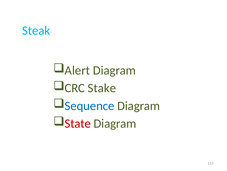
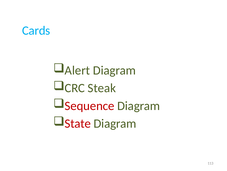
Steak: Steak -> Cards
Stake: Stake -> Steak
Sequence colour: blue -> red
